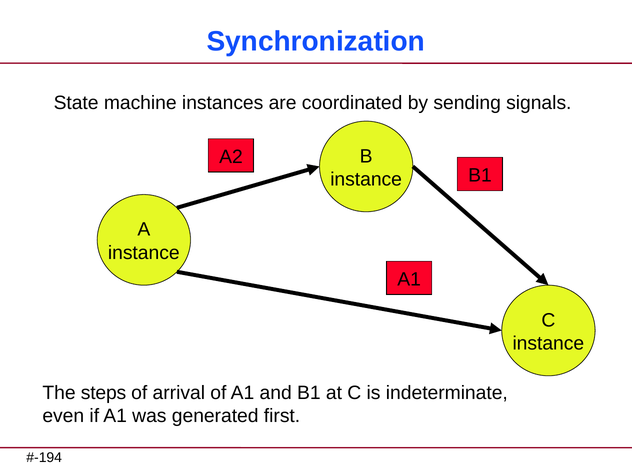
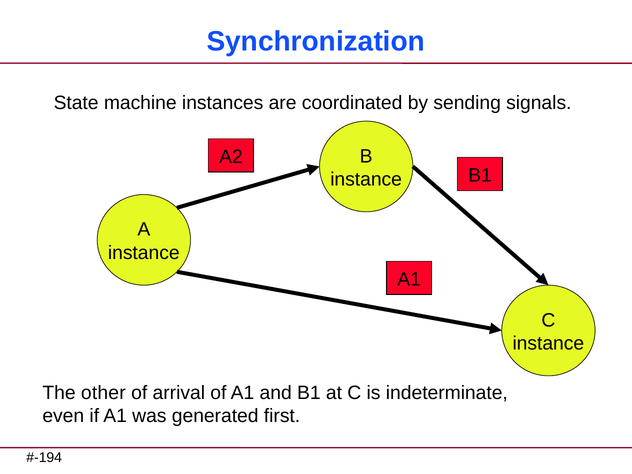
steps: steps -> other
